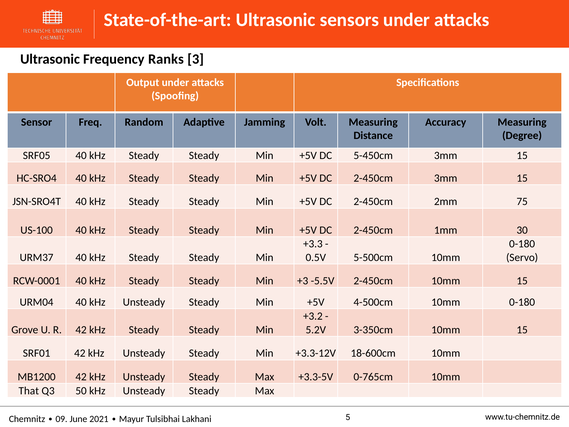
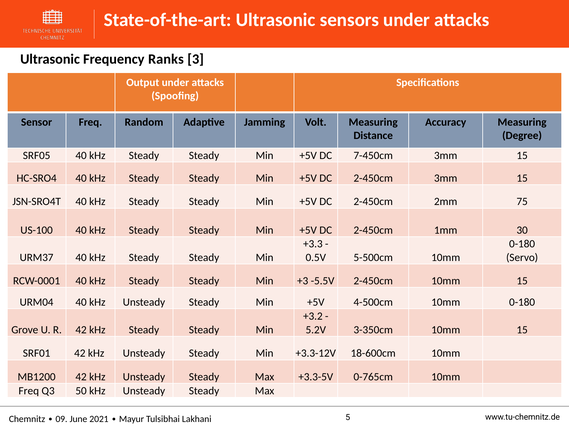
5-450cm: 5-450cm -> 7-450cm
That at (29, 391): That -> Freq
